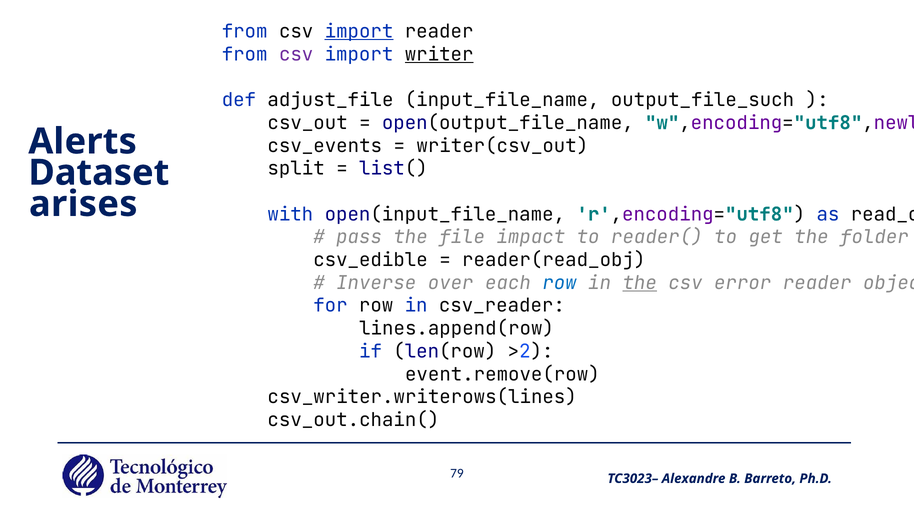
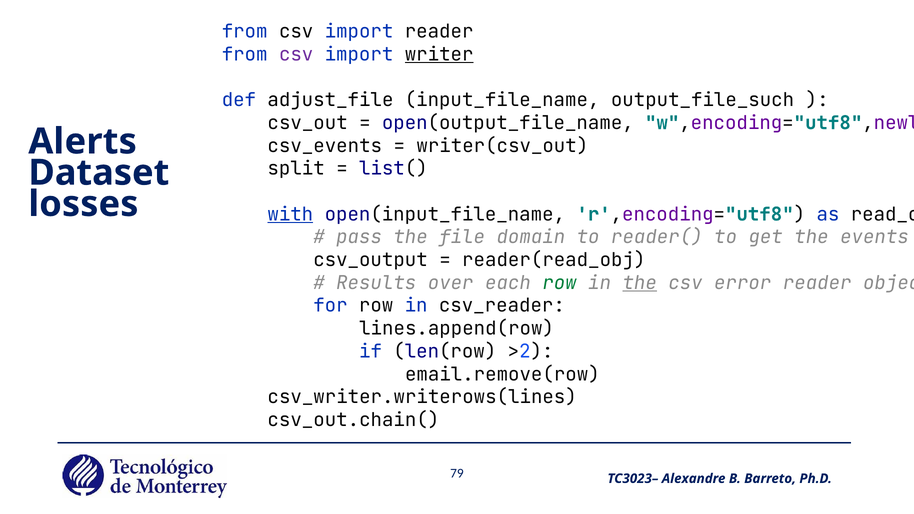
import at (359, 31) underline: present -> none
arises: arises -> losses
with underline: none -> present
impact: impact -> domain
folder: folder -> events
csv_edible: csv_edible -> csv_output
Inverse: Inverse -> Results
row at (560, 283) colour: blue -> green
event.remove(row: event.remove(row -> email.remove(row
